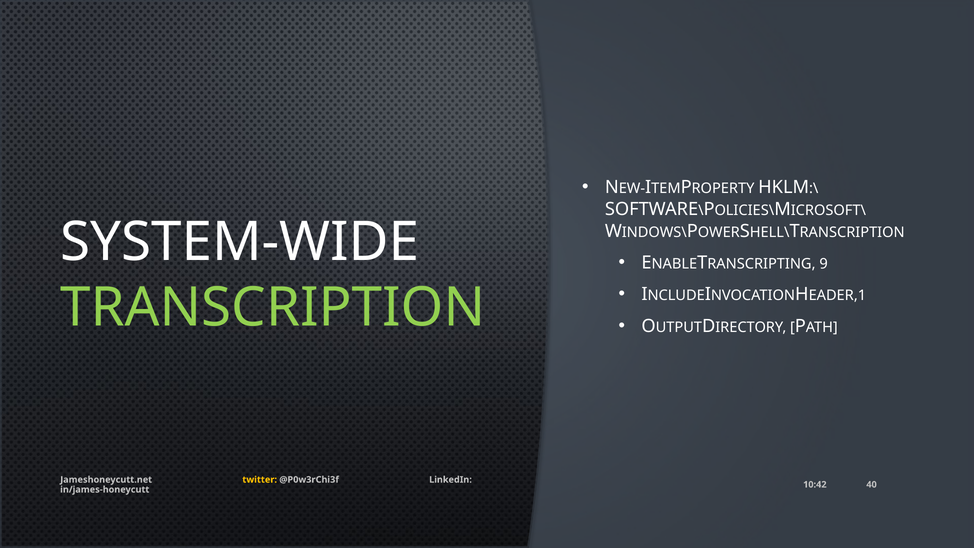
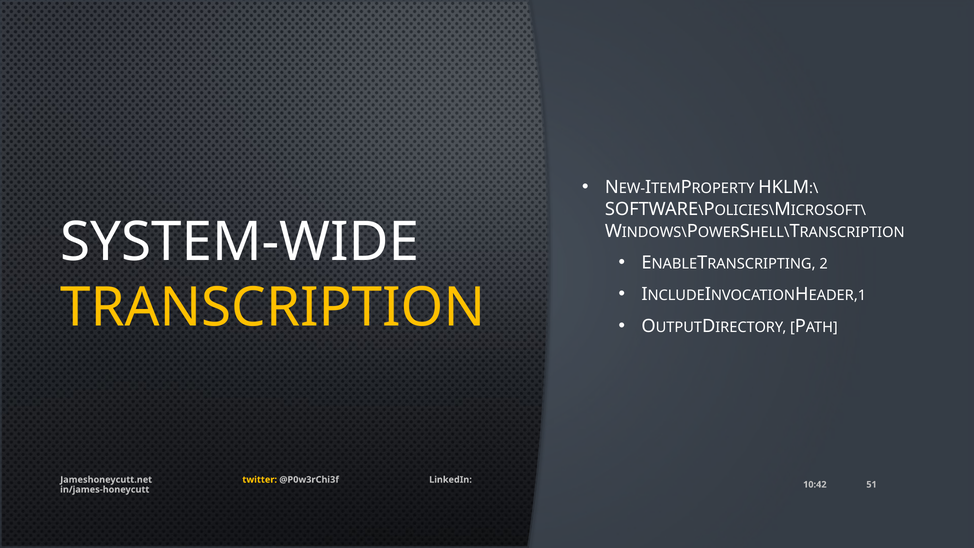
9: 9 -> 2
TRANSCRIPTION colour: light green -> yellow
40: 40 -> 51
